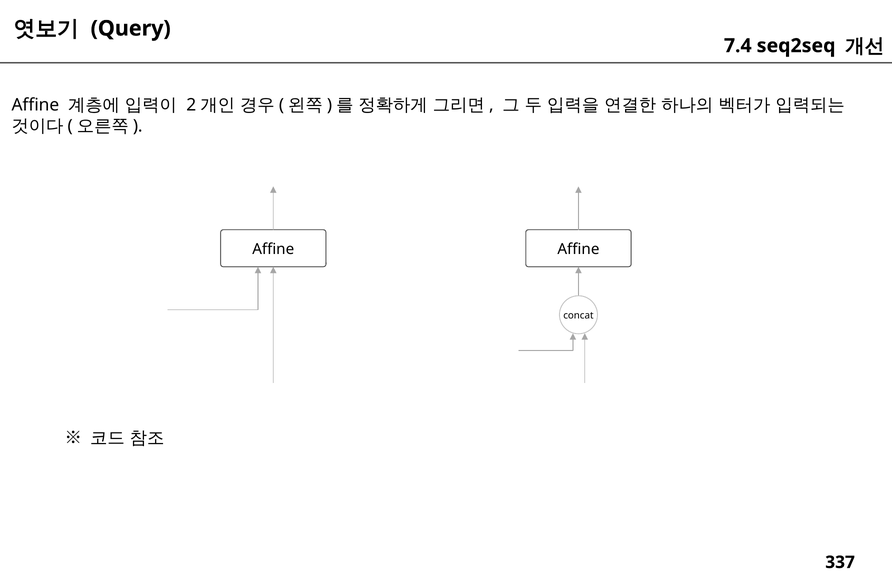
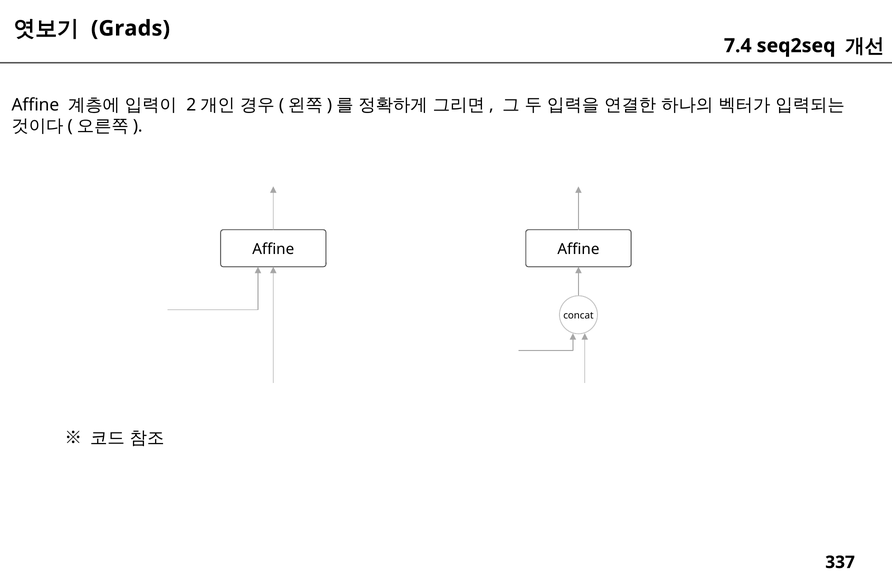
Query: Query -> Grads
